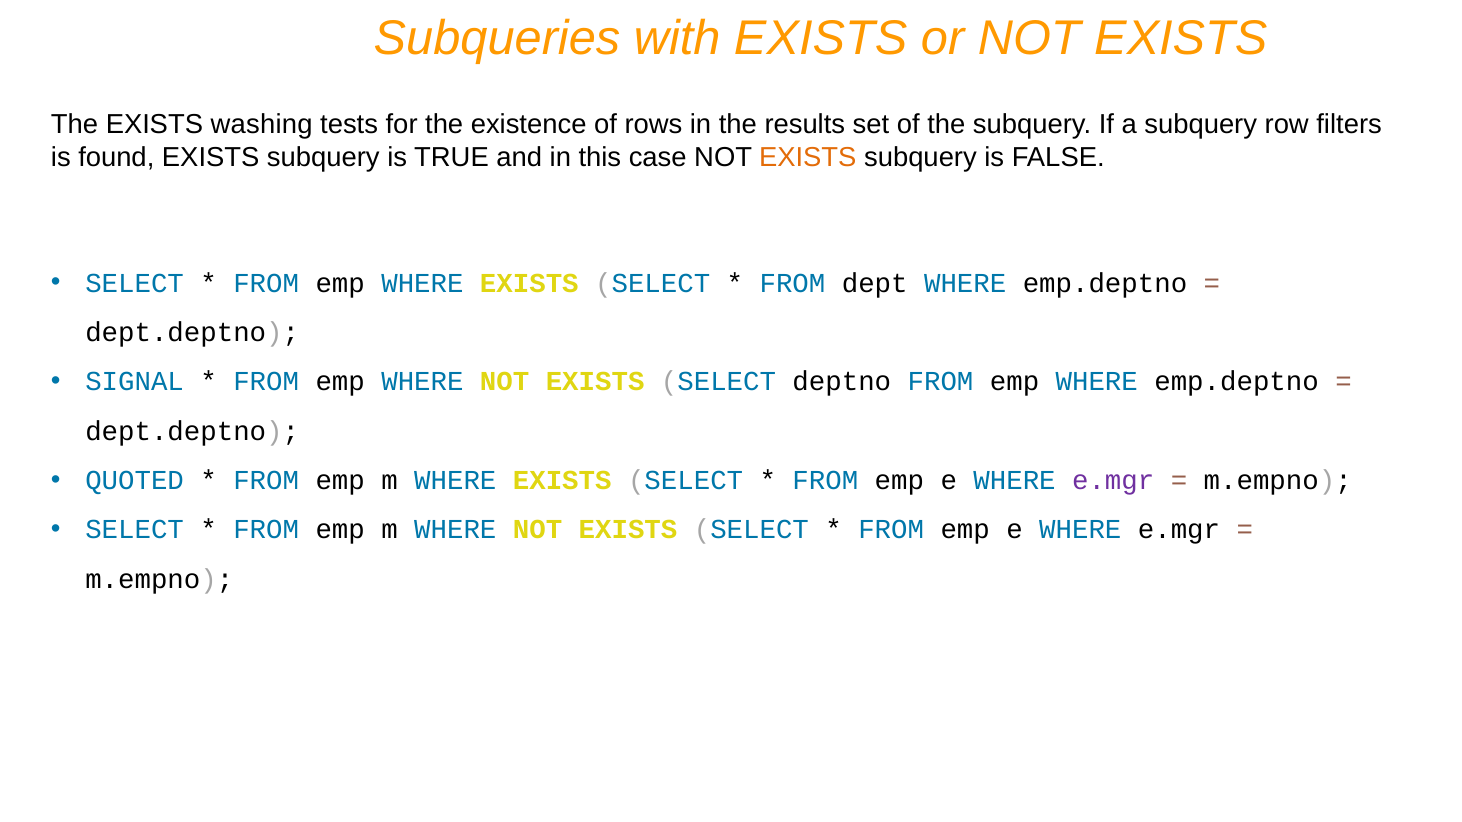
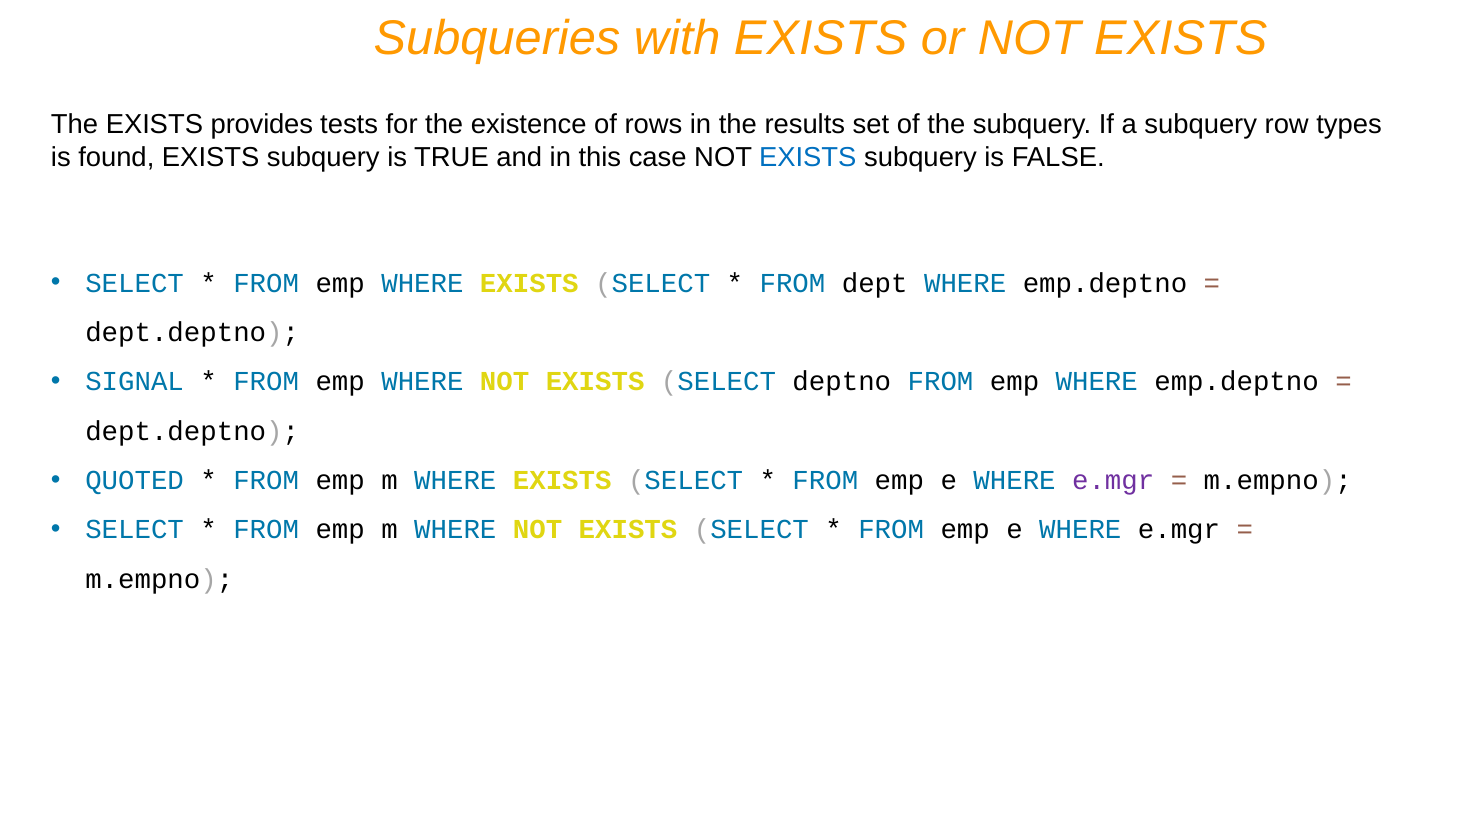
washing: washing -> provides
filters: filters -> types
EXISTS at (808, 157) colour: orange -> blue
